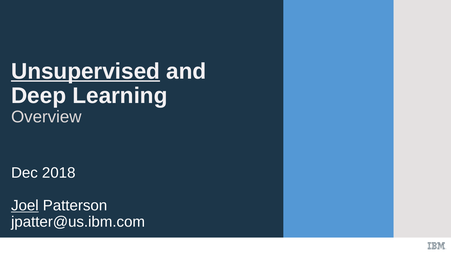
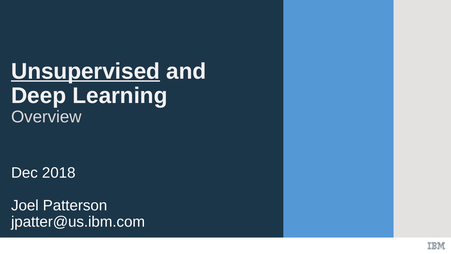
Joel underline: present -> none
